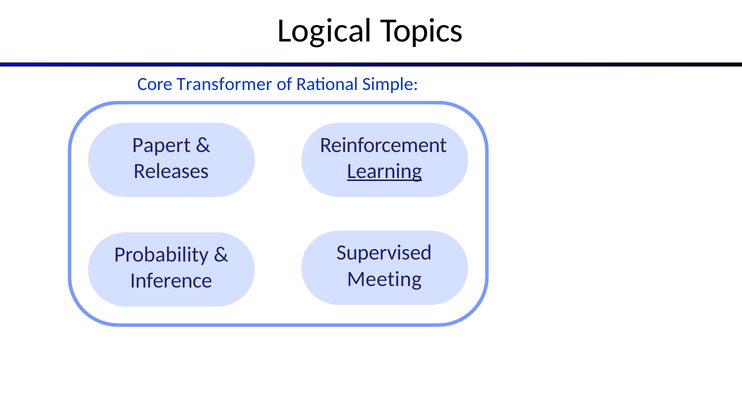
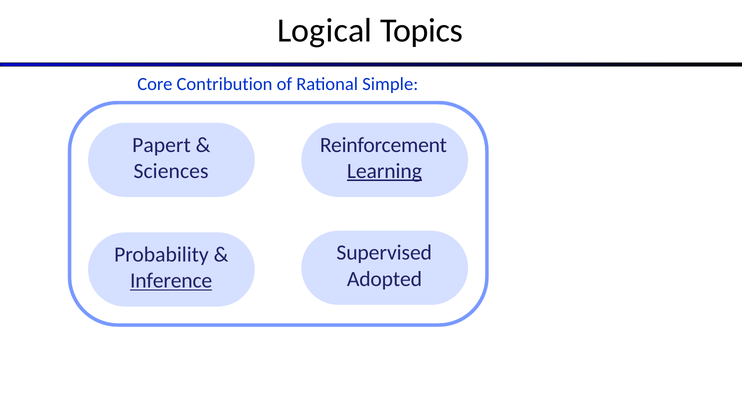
Transformer: Transformer -> Contribution
Releases: Releases -> Sciences
Meeting: Meeting -> Adopted
Inference underline: none -> present
